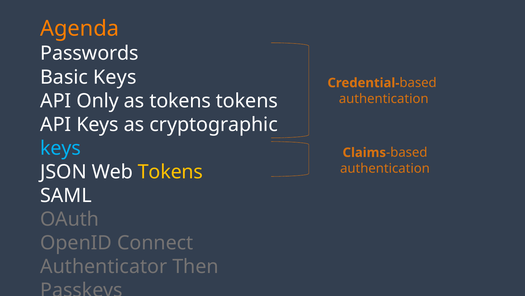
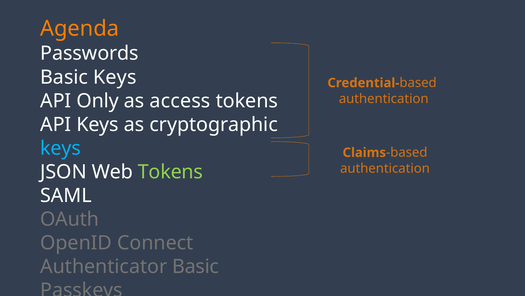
as tokens: tokens -> access
Tokens at (170, 171) colour: yellow -> light green
Authenticator Then: Then -> Basic
